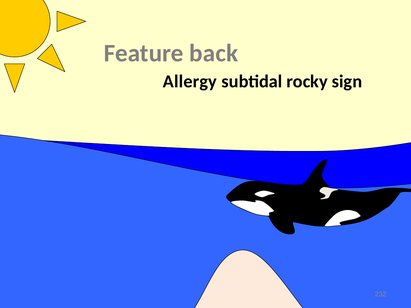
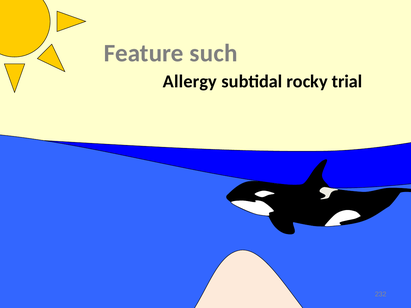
back: back -> such
sign: sign -> trial
